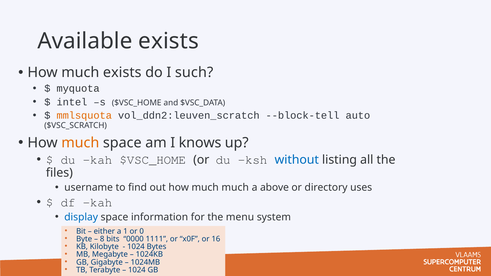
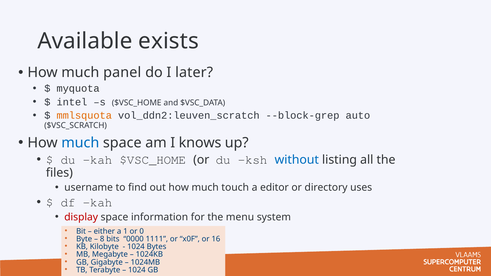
much exists: exists -> panel
such: such -> later
--block-tell: --block-tell -> --block-grep
much at (80, 143) colour: orange -> blue
much much: much -> touch
above: above -> editor
display colour: blue -> red
